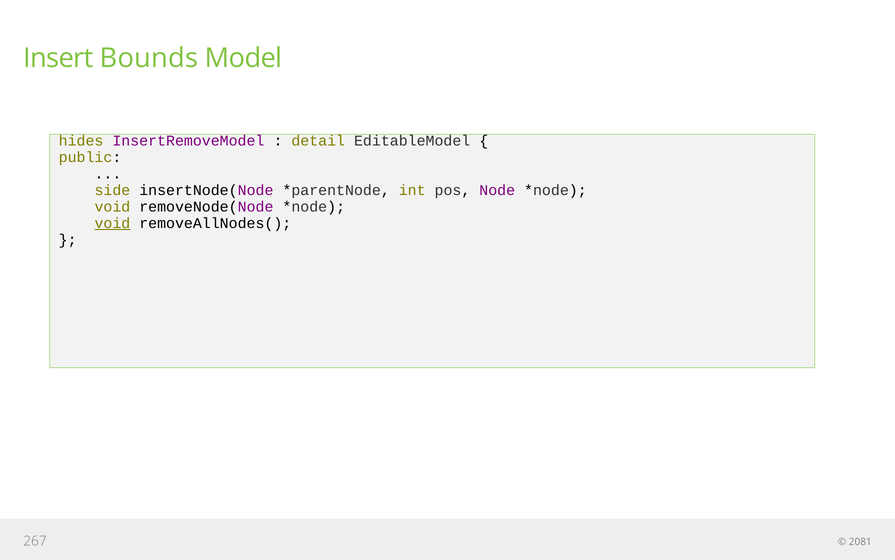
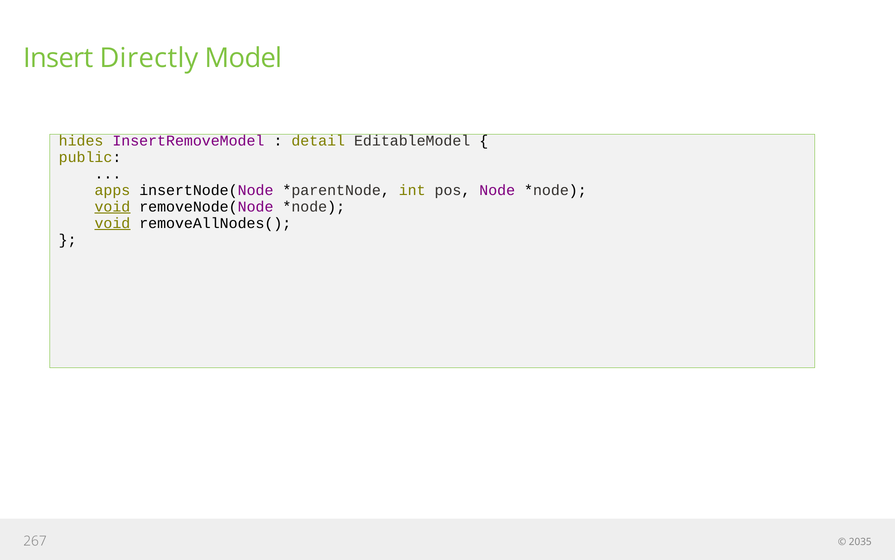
Bounds: Bounds -> Directly
side: side -> apps
void at (112, 207) underline: none -> present
2081: 2081 -> 2035
